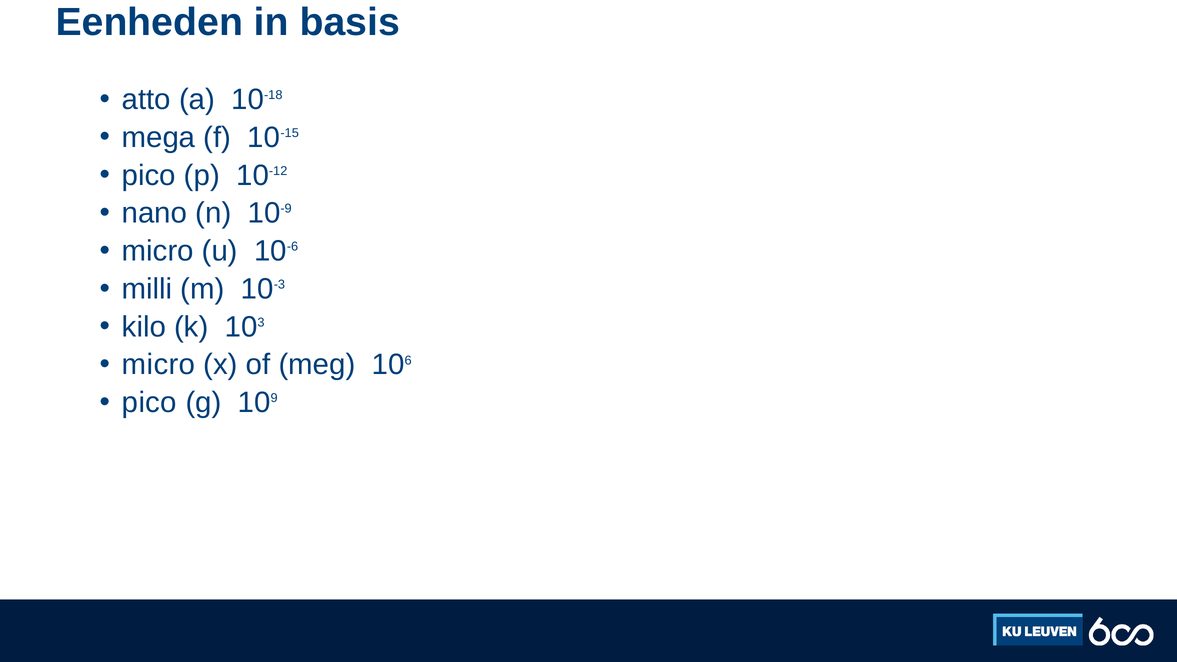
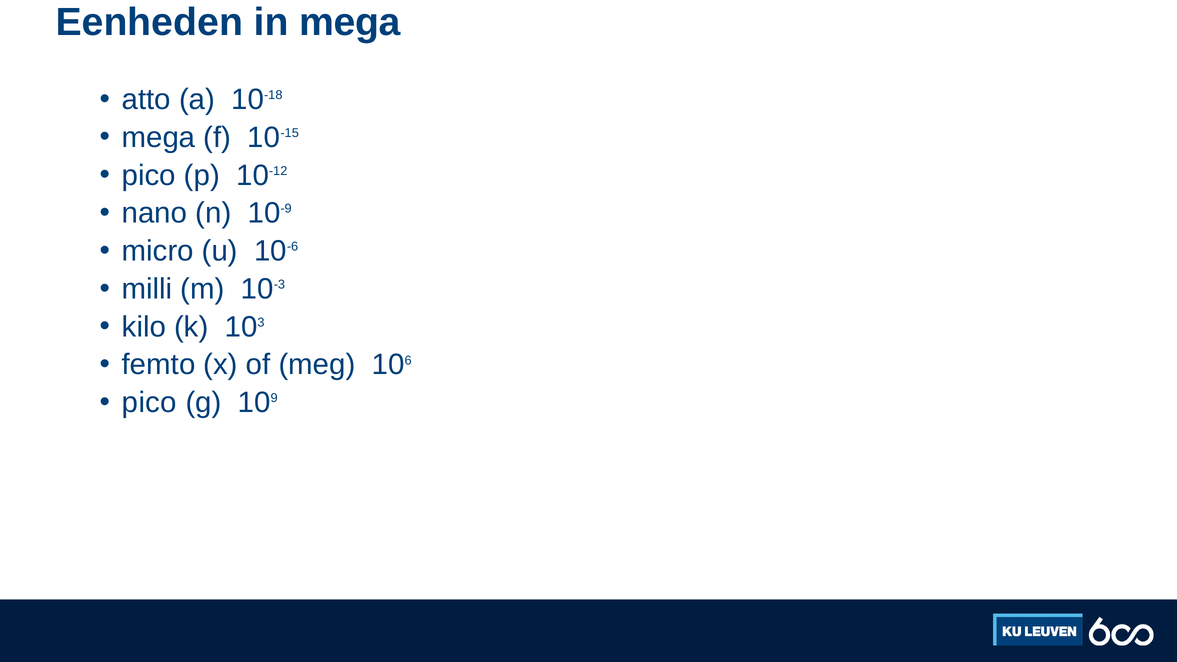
in basis: basis -> mega
micro at (158, 365): micro -> femto
